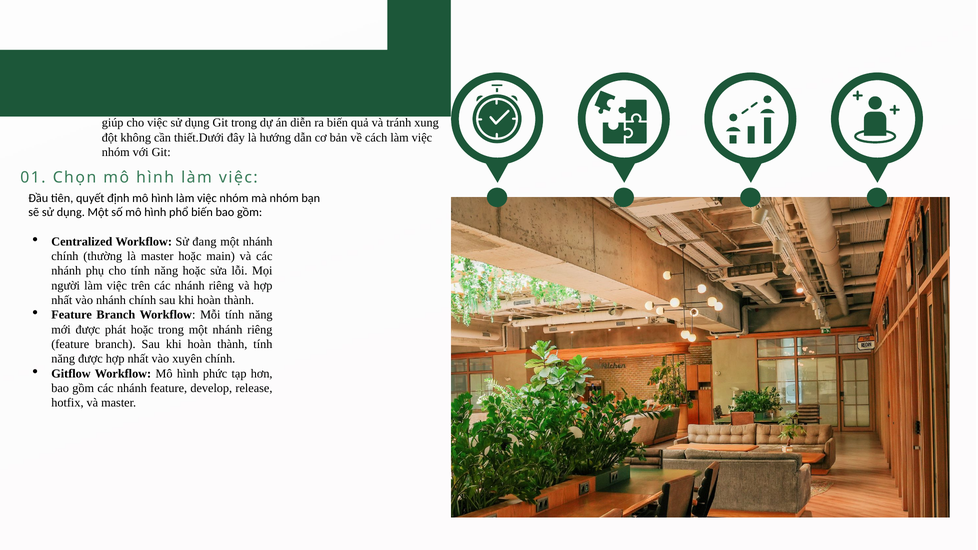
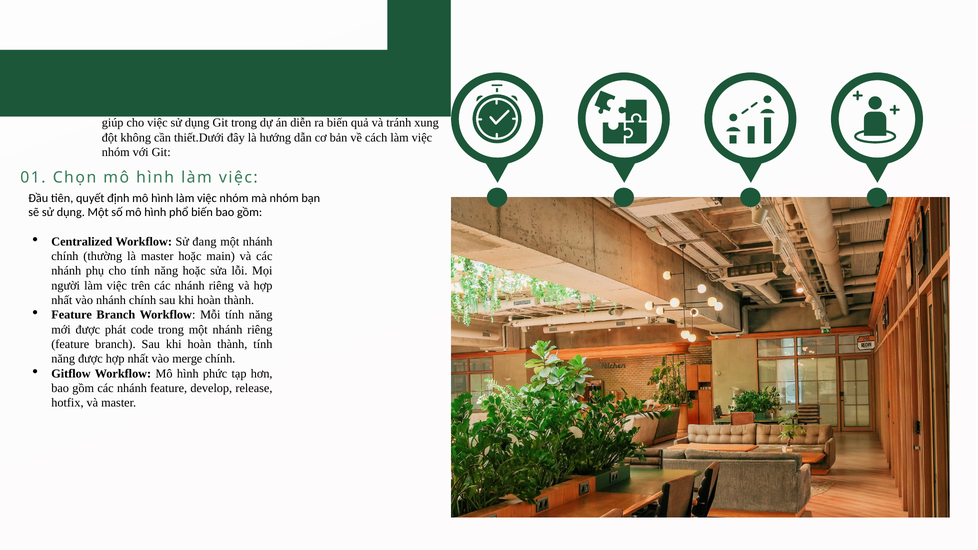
phát hoặc: hoặc -> code
xuyên: xuyên -> merge
